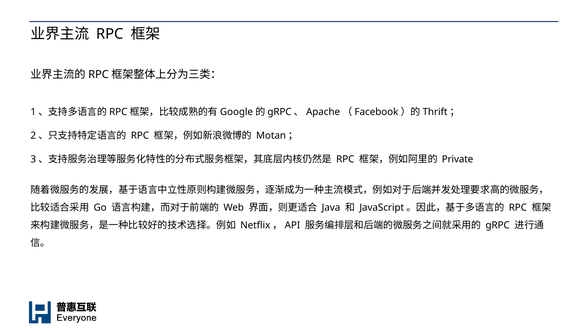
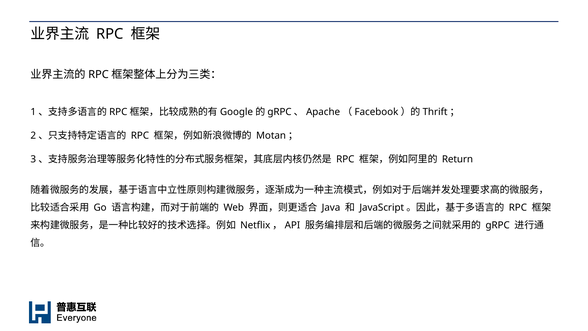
Private: Private -> Return
